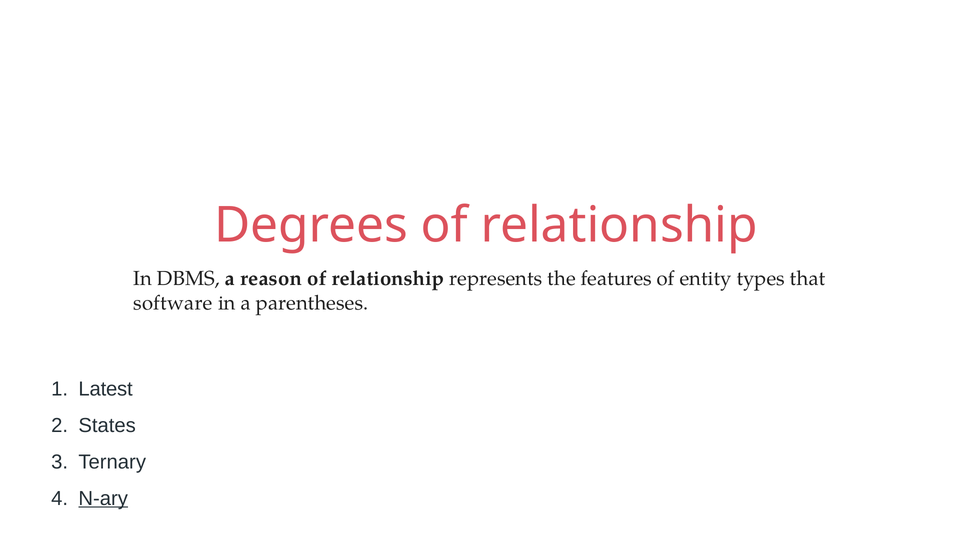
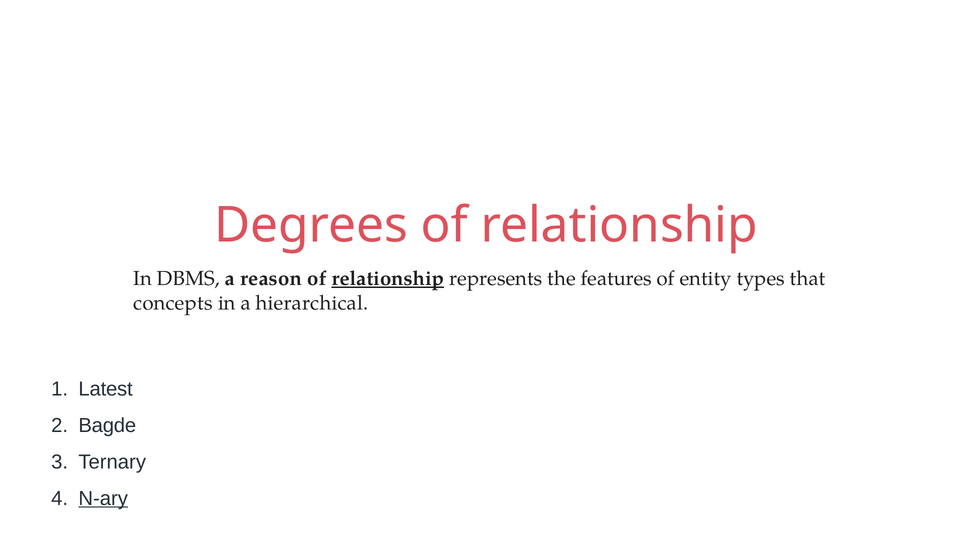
relationship at (388, 278) underline: none -> present
software: software -> concepts
parentheses: parentheses -> hierarchical
States: States -> Bagde
